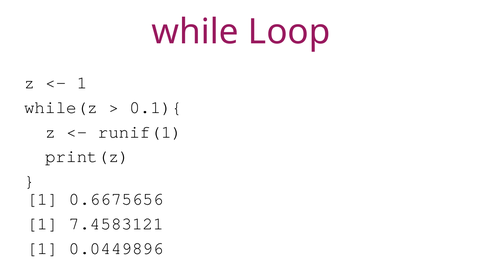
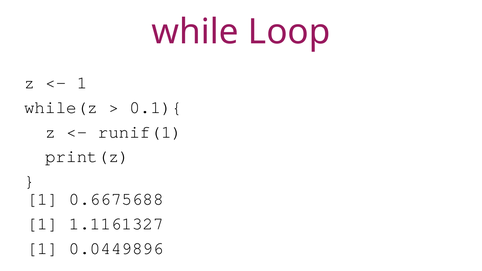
0.6675656: 0.6675656 -> 0.6675688
7.4583121: 7.4583121 -> 1.1161327
